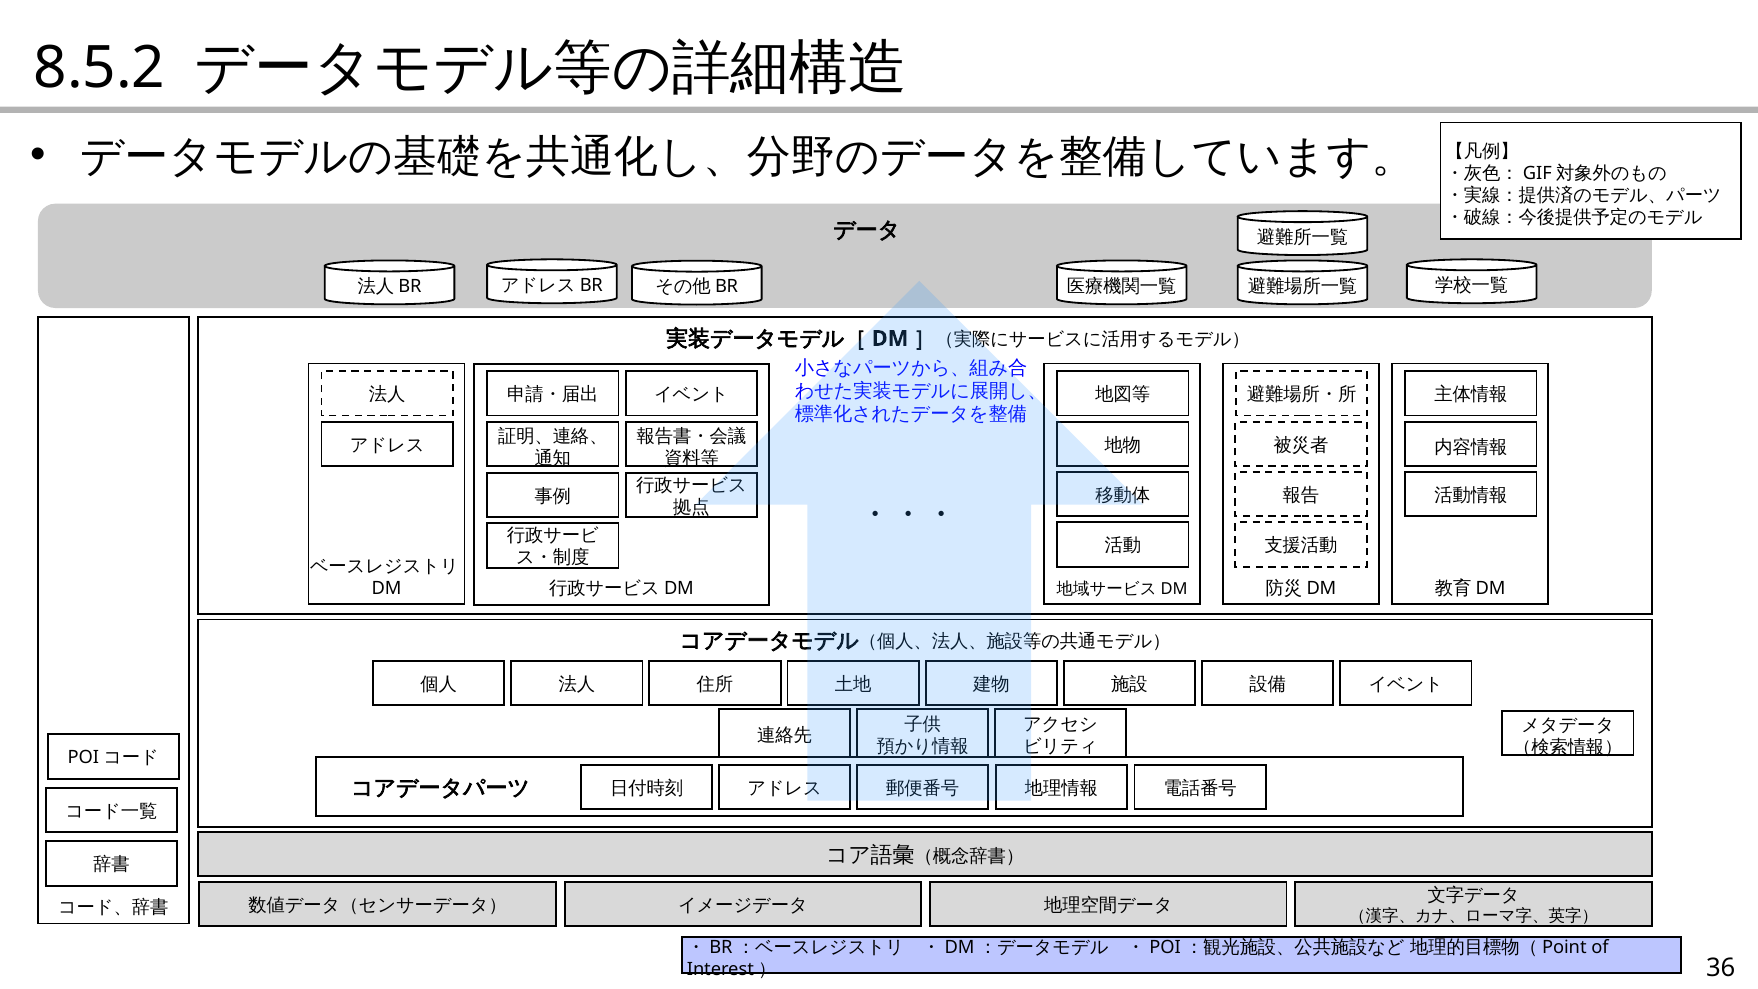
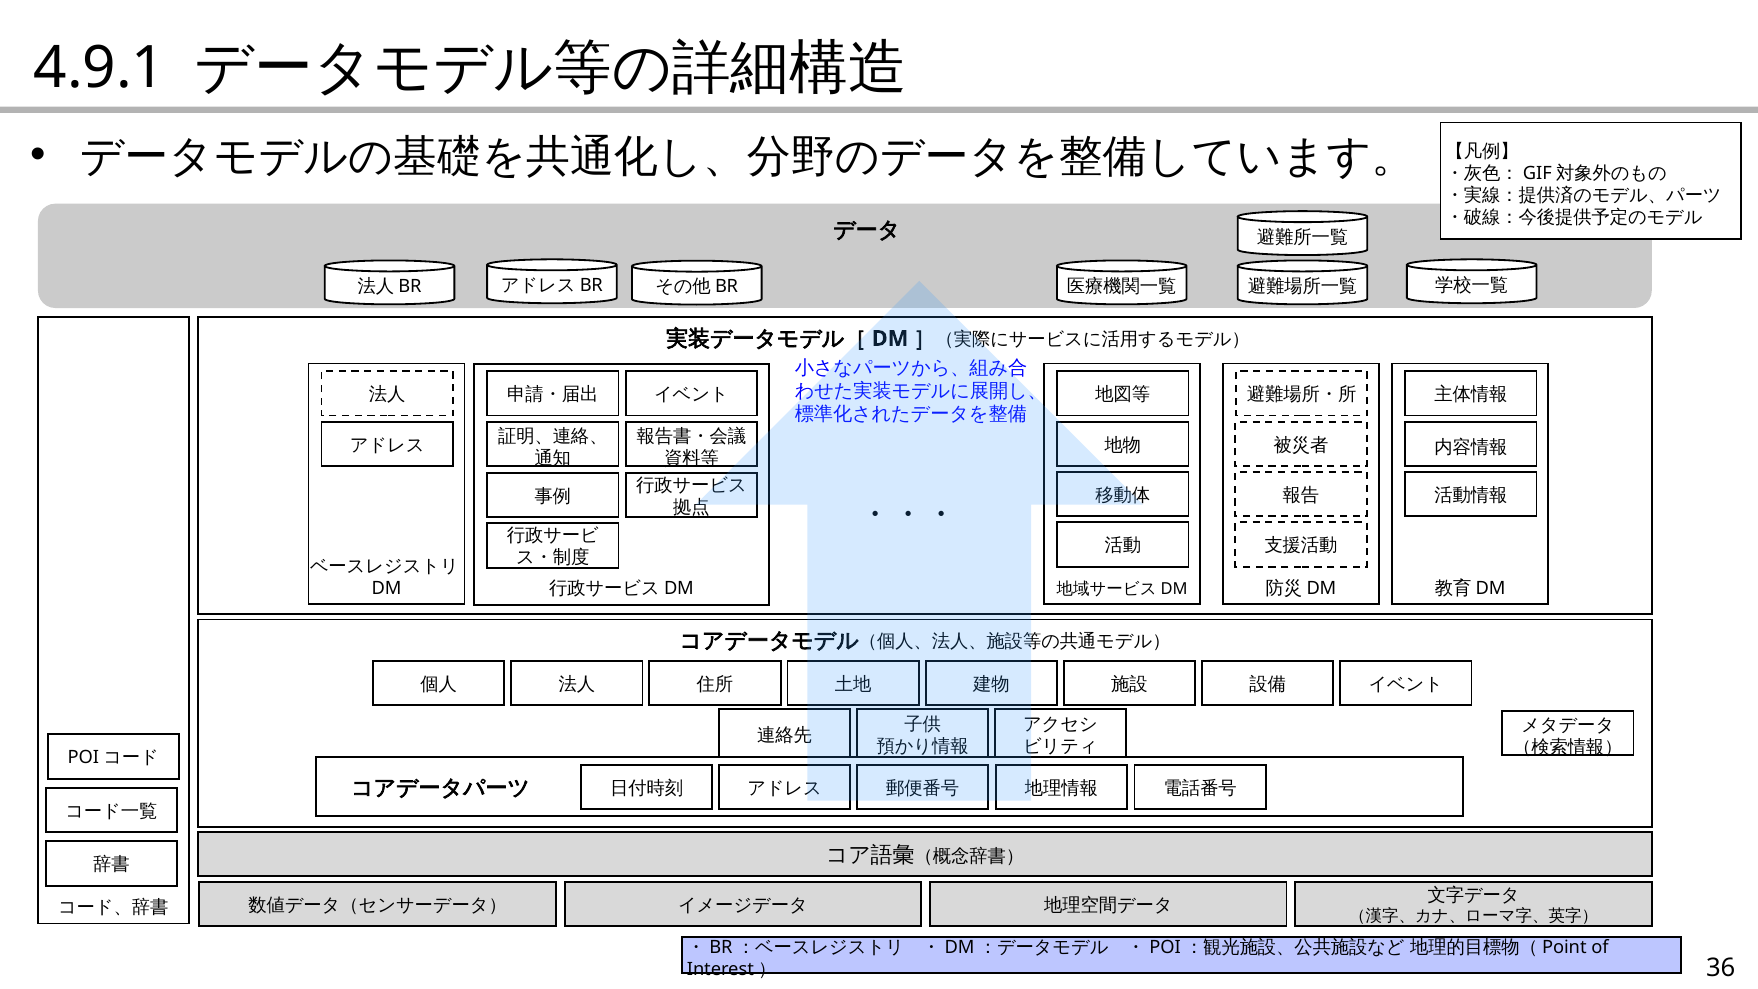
8.5.2: 8.5.2 -> 4.9.1
